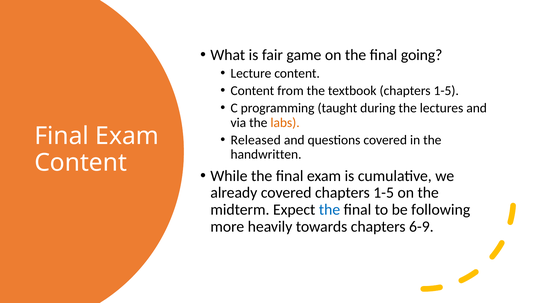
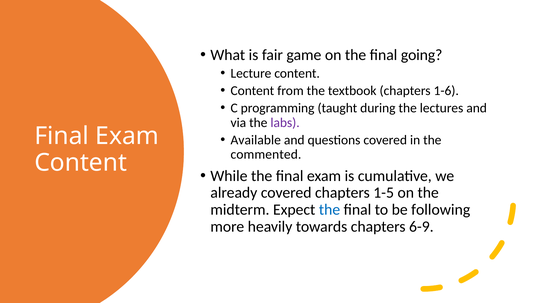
textbook chapters 1-5: 1-5 -> 1-6
labs colour: orange -> purple
Released: Released -> Available
handwritten: handwritten -> commented
